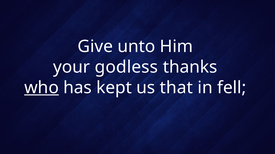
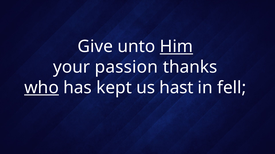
Him underline: none -> present
godless: godless -> passion
that: that -> hast
